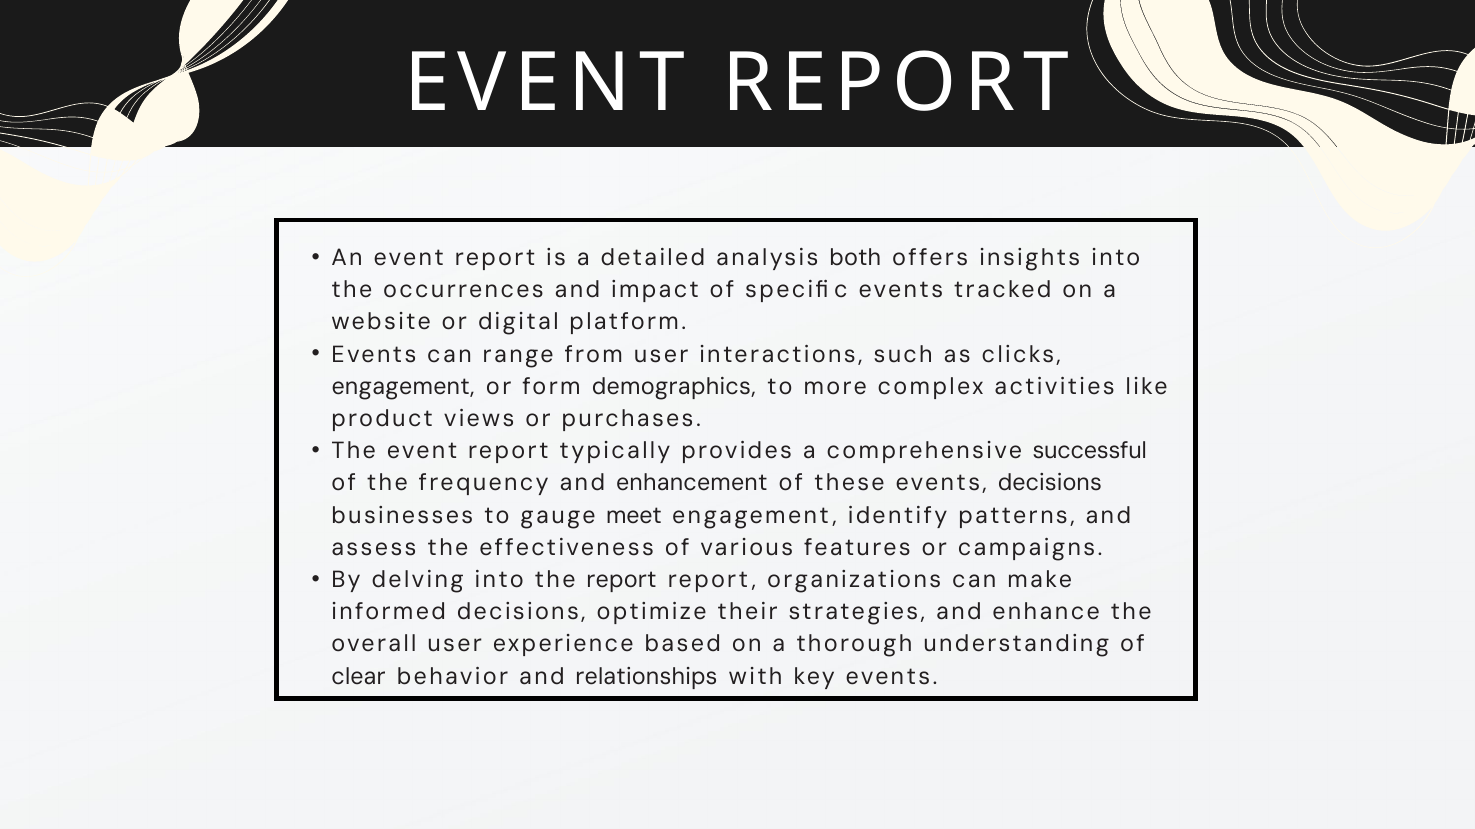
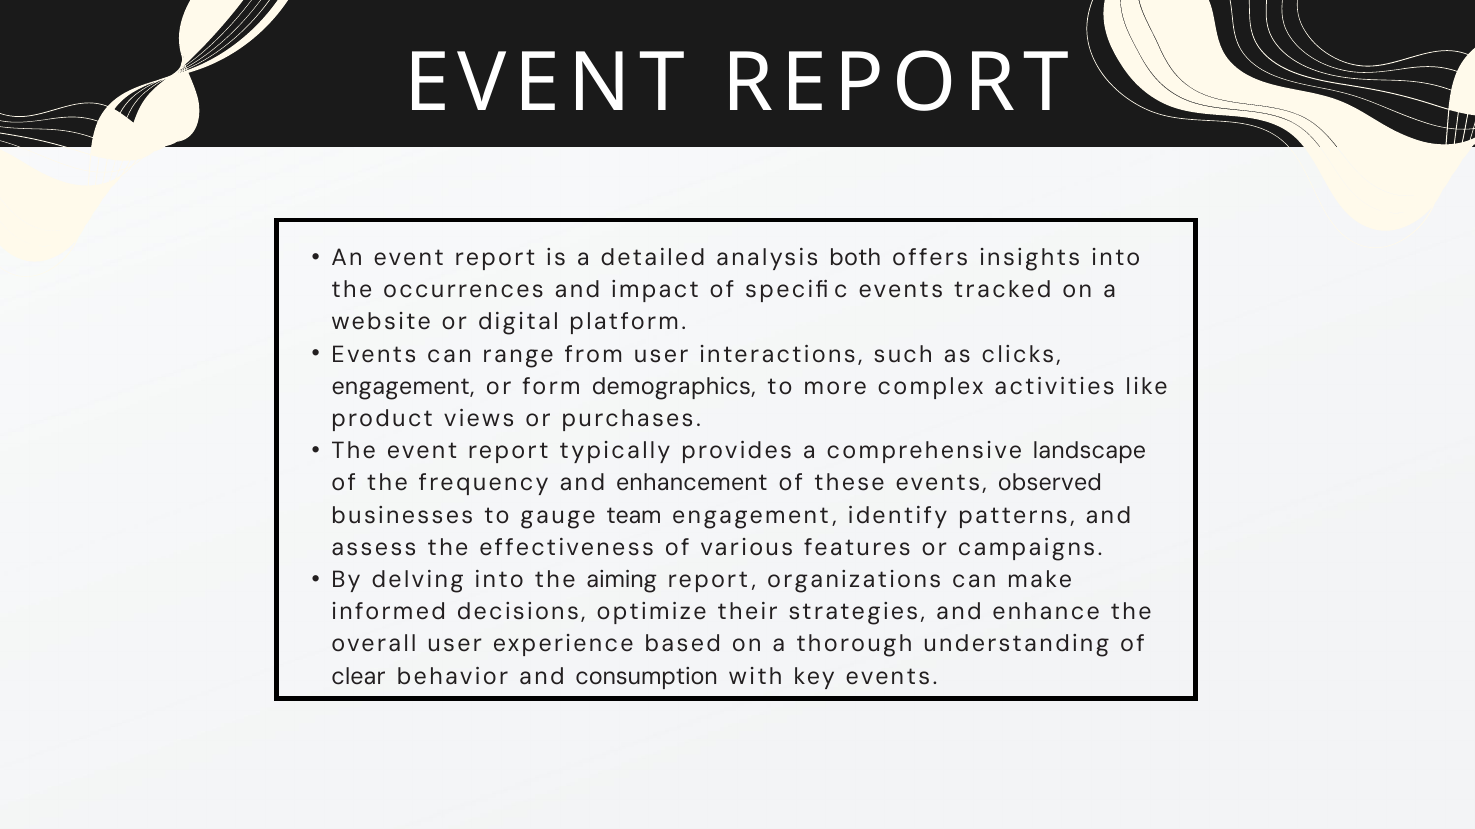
successful: successful -> landscape
events decisions: decisions -> observed
meet: meet -> team
the report: report -> aiming
relationships: relationships -> consumption
